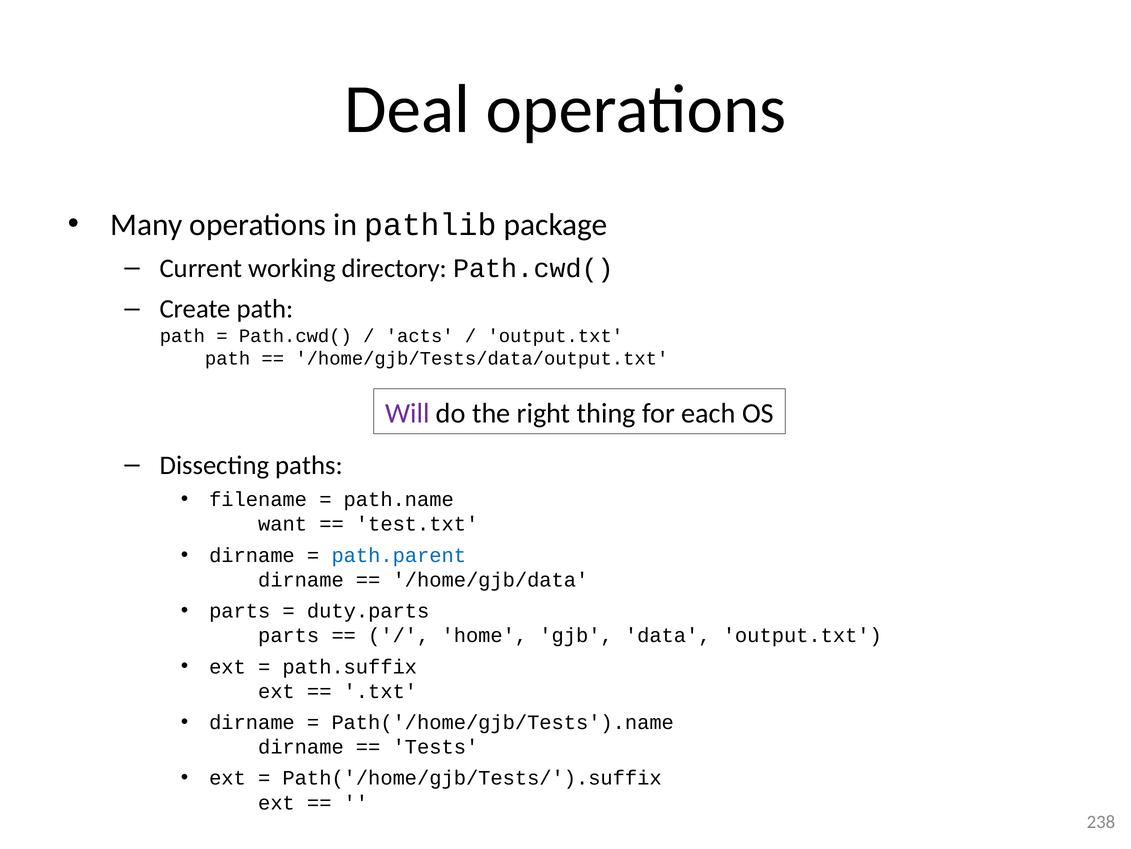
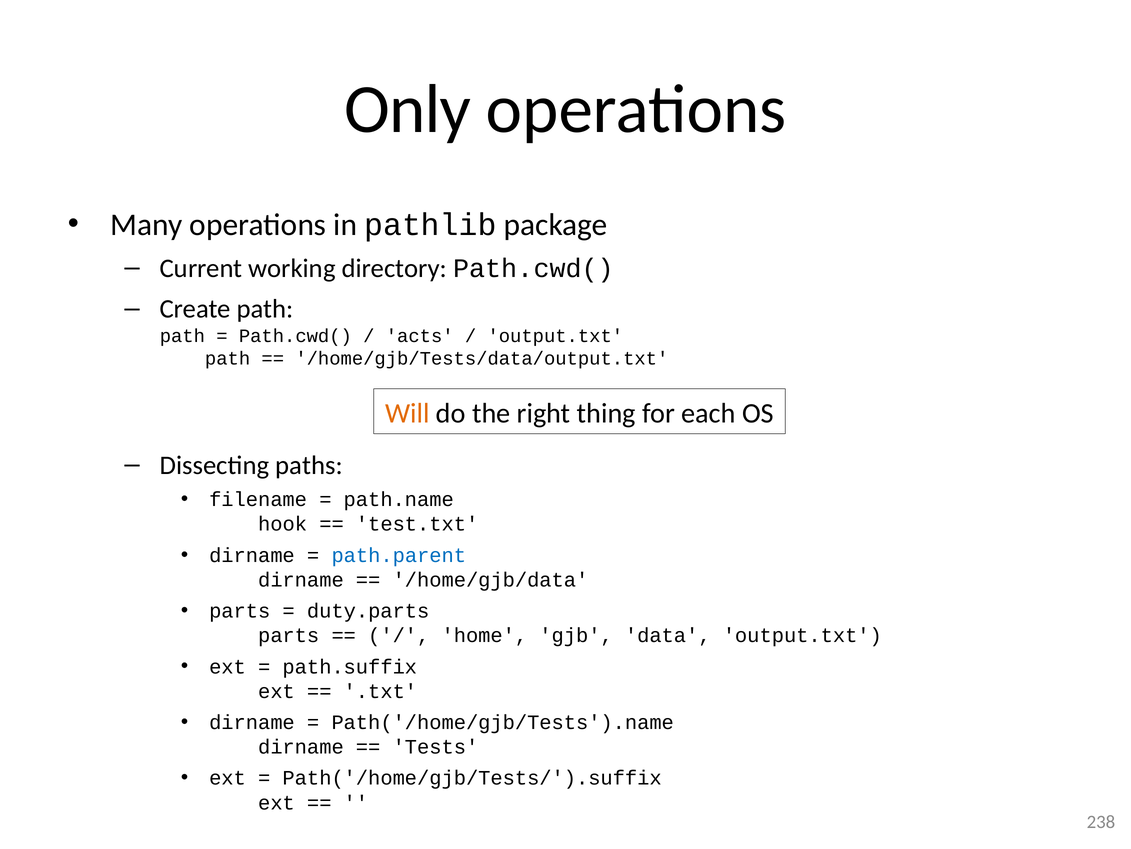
Deal: Deal -> Only
Will colour: purple -> orange
want: want -> hook
